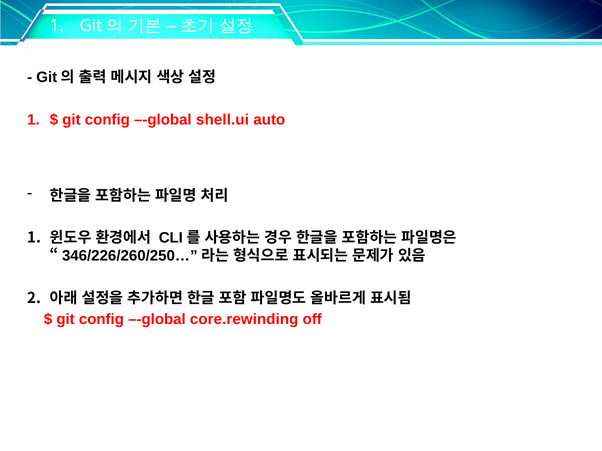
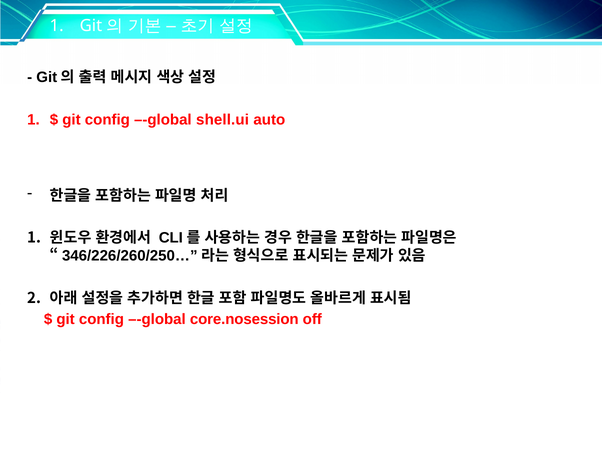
core.rewinding: core.rewinding -> core.nosession
